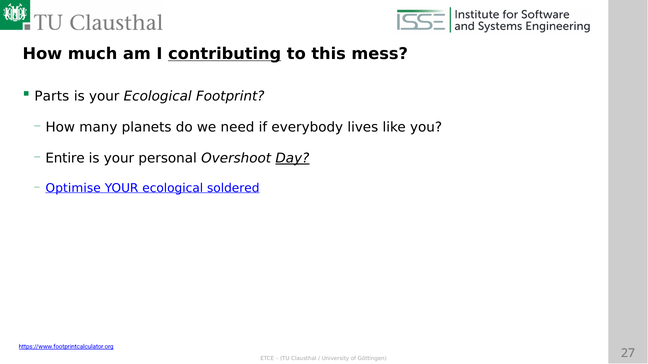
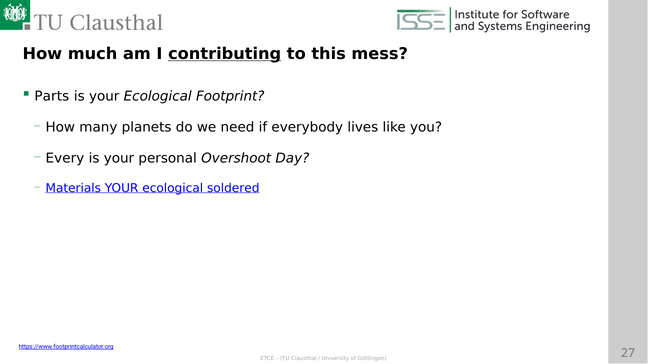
Entire: Entire -> Every
Day underline: present -> none
Optimise: Optimise -> Materials
